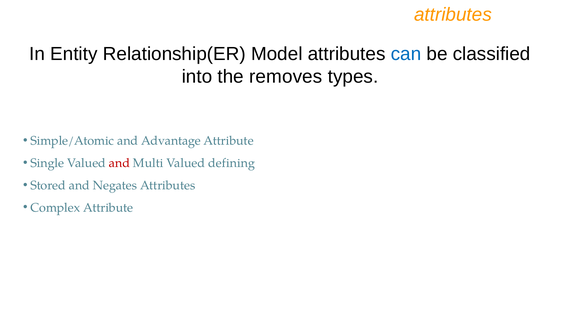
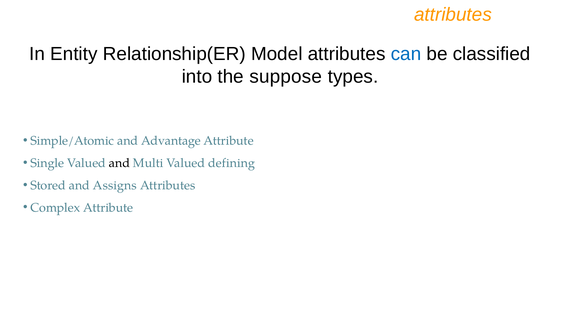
removes: removes -> suppose
and at (119, 163) colour: red -> black
Negates: Negates -> Assigns
